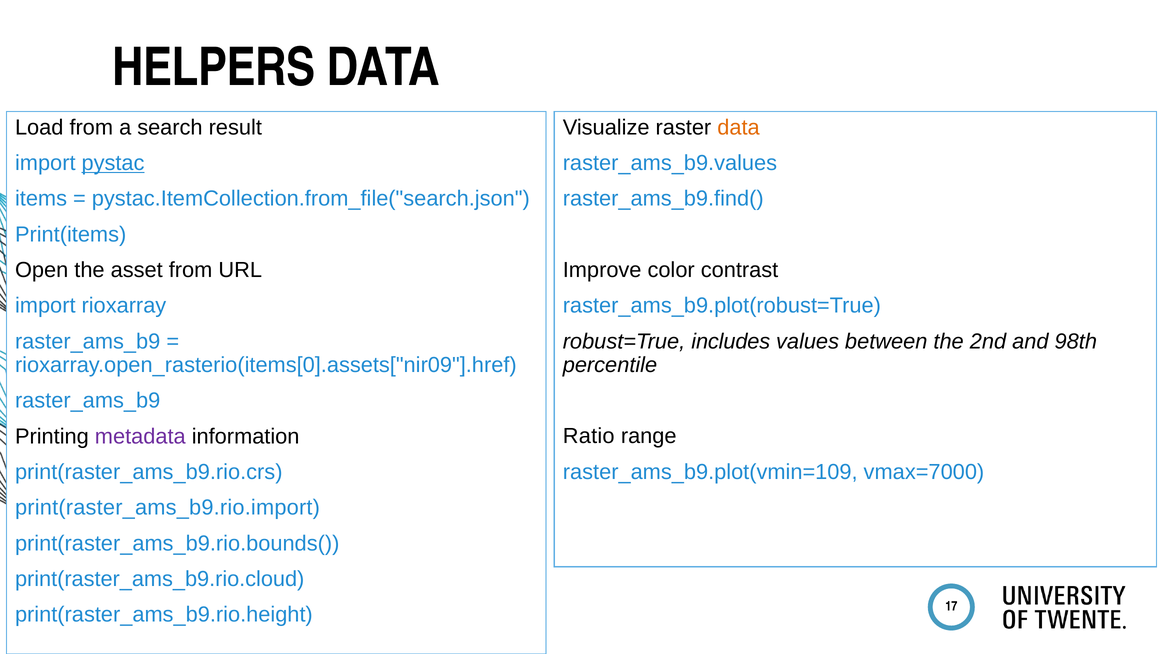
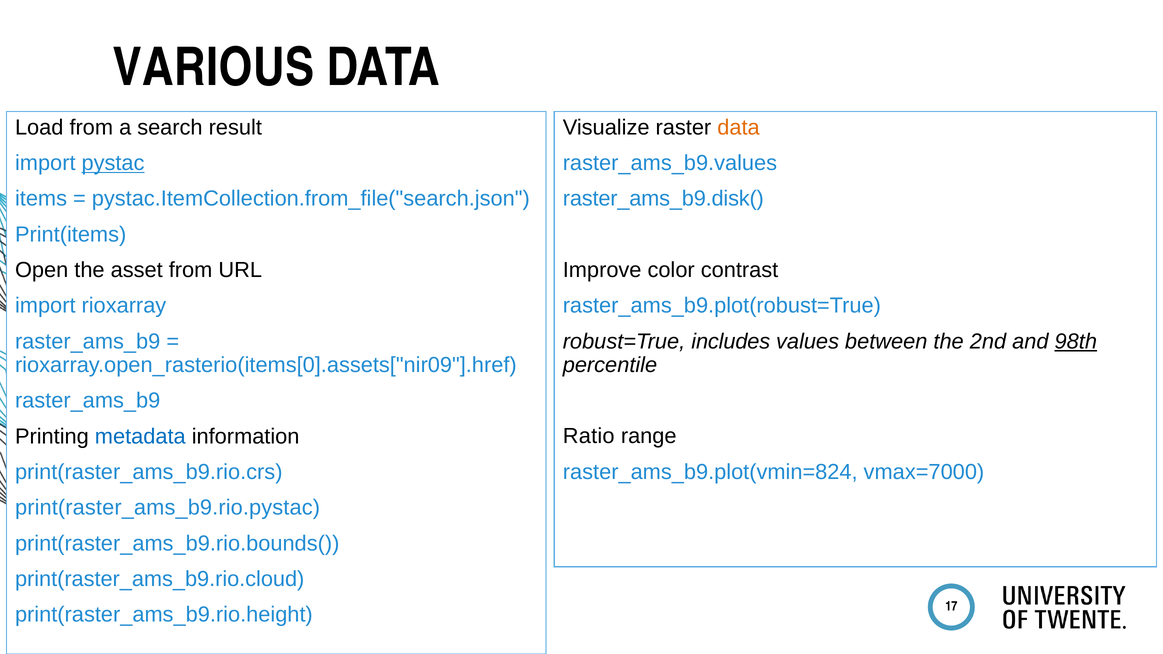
HELPERS: HELPERS -> VARIOUS
raster_ams_b9.find(: raster_ams_b9.find( -> raster_ams_b9.disk(
98th underline: none -> present
metadata colour: purple -> blue
raster_ams_b9.plot(vmin=109: raster_ams_b9.plot(vmin=109 -> raster_ams_b9.plot(vmin=824
print(raster_ams_b9.rio.import: print(raster_ams_b9.rio.import -> print(raster_ams_b9.rio.pystac
